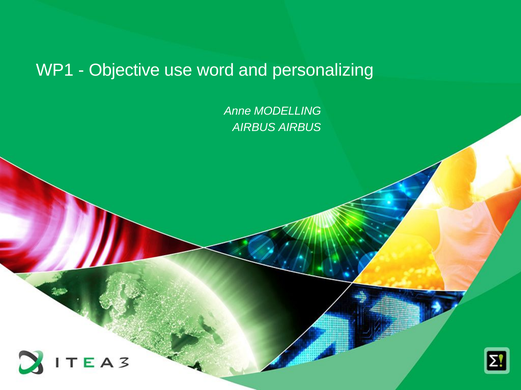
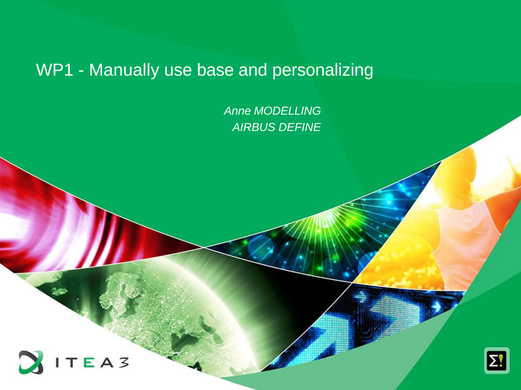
Objective: Objective -> Manually
word: word -> base
AIRBUS AIRBUS: AIRBUS -> DEFINE
